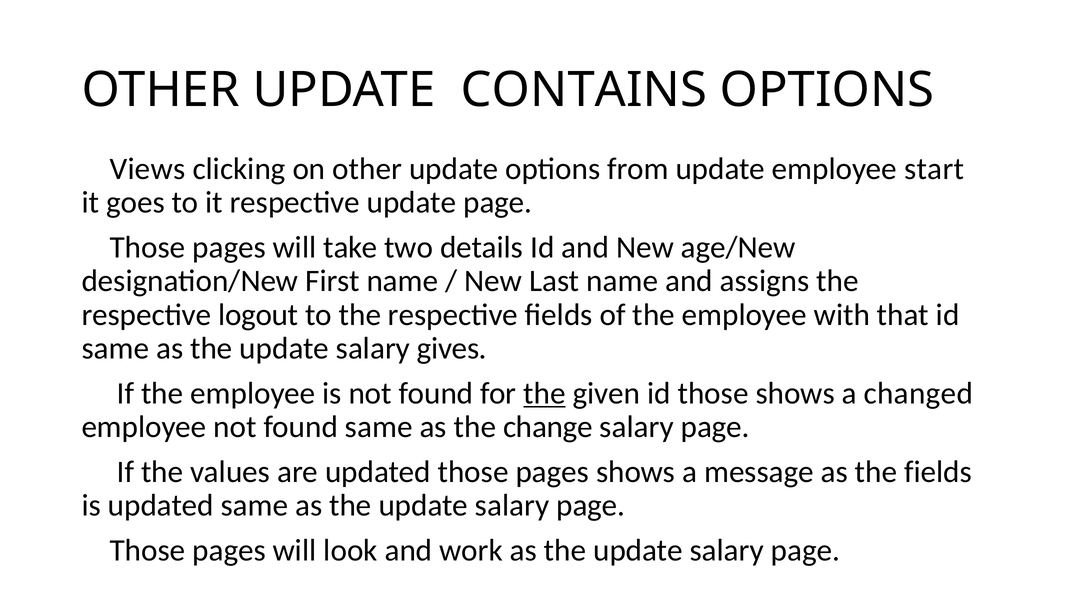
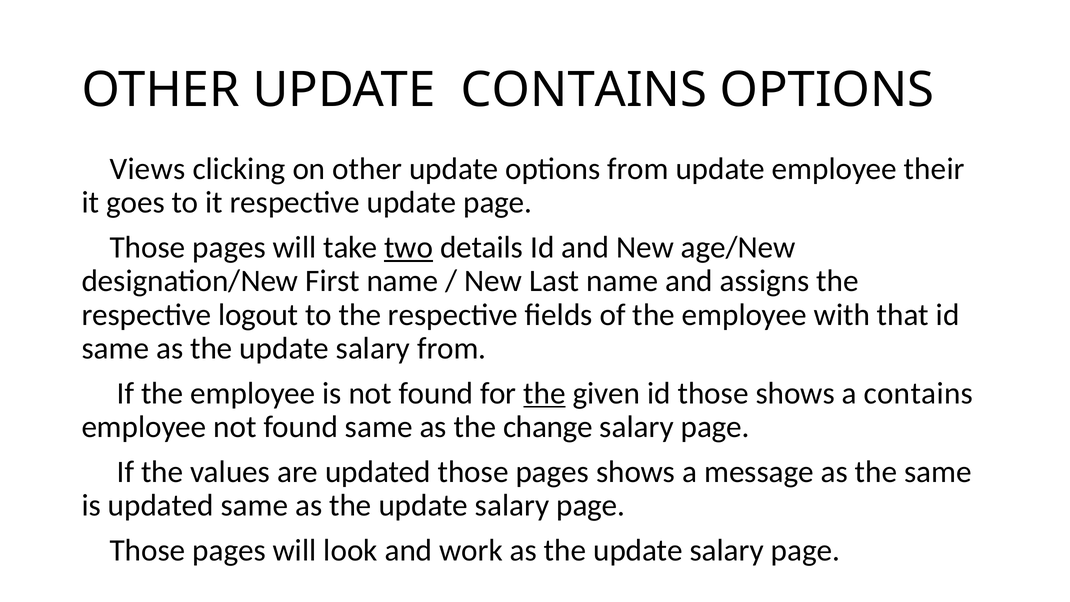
start: start -> their
two underline: none -> present
salary gives: gives -> from
a changed: changed -> contains
the fields: fields -> same
